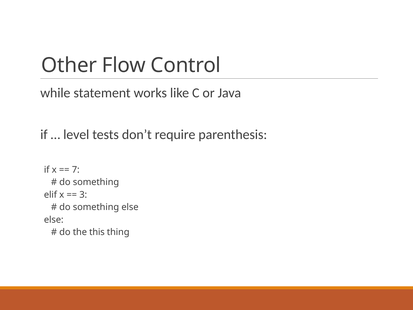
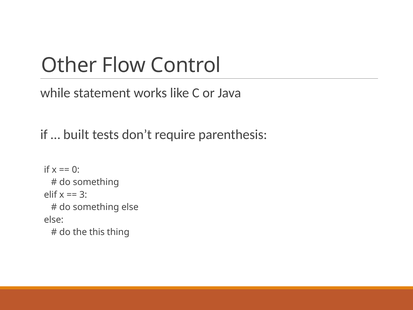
level: level -> built
7: 7 -> 0
